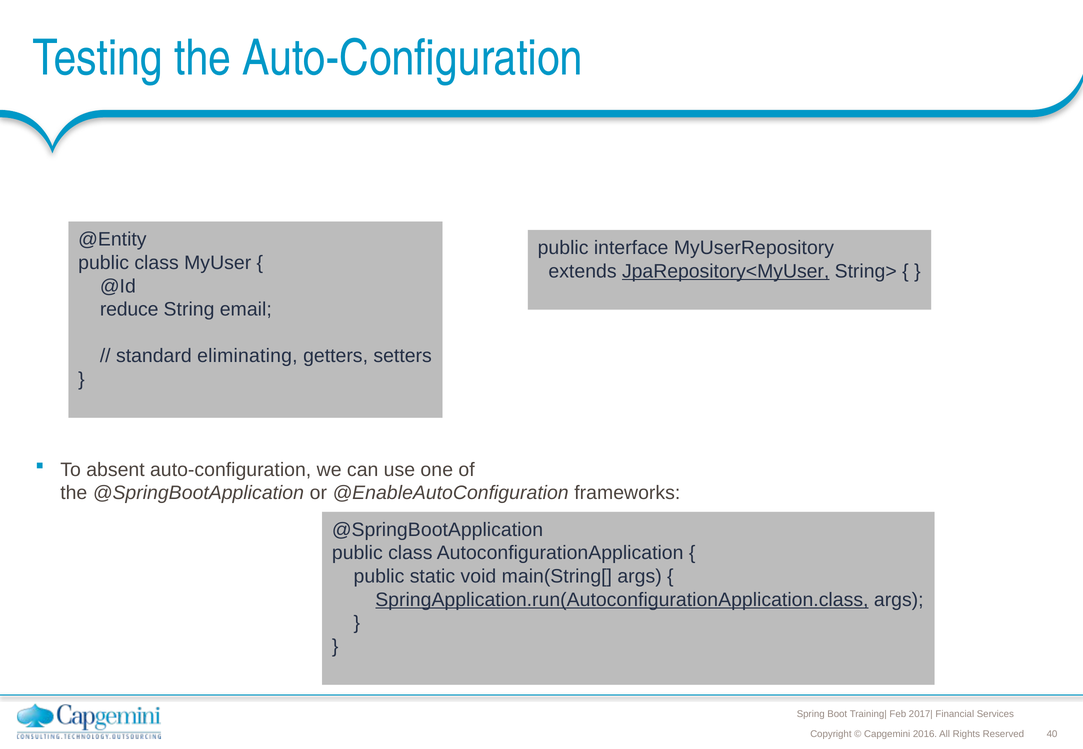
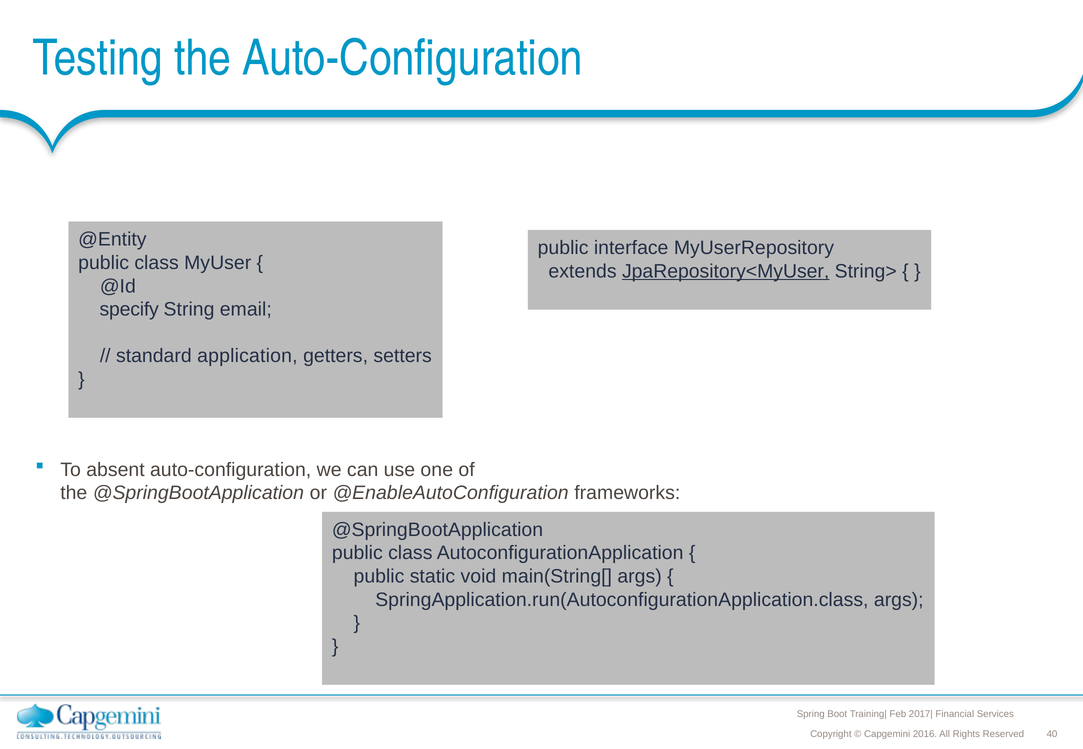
reduce: reduce -> specify
eliminating: eliminating -> application
SpringApplication.run(AutoconfigurationApplication.class underline: present -> none
